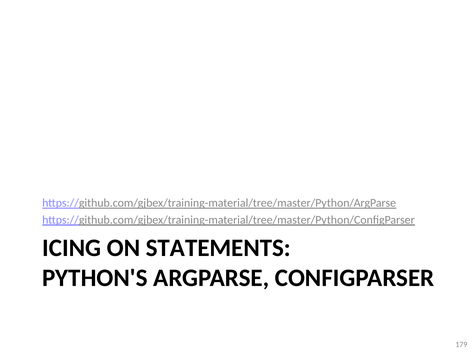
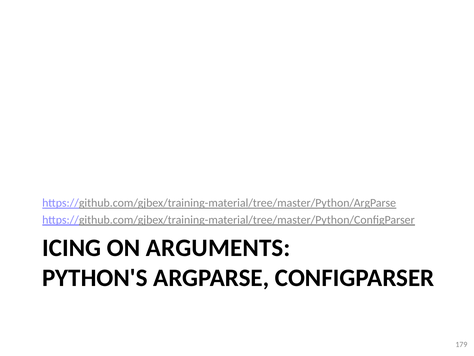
STATEMENTS: STATEMENTS -> ARGUMENTS
